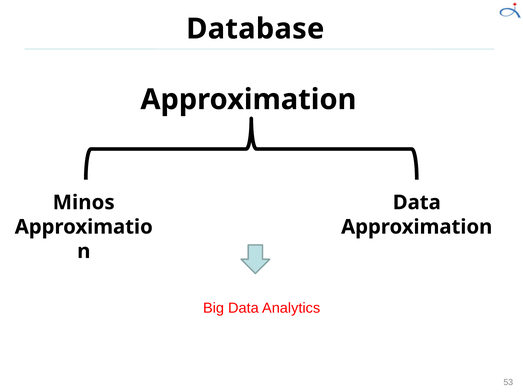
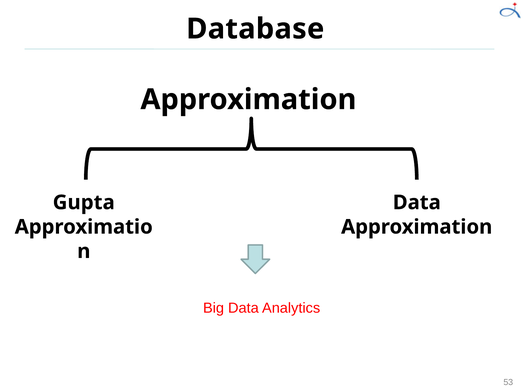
Minos: Minos -> Gupta
